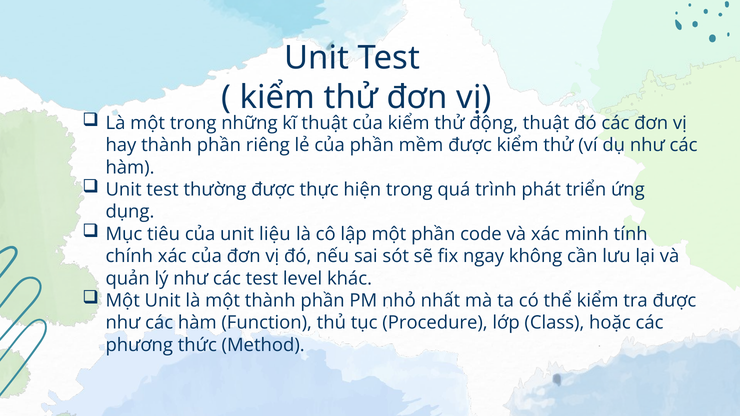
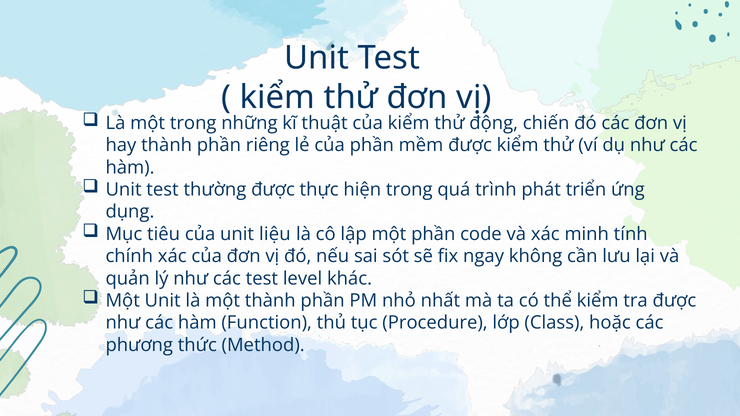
động thuật: thuật -> chiến
